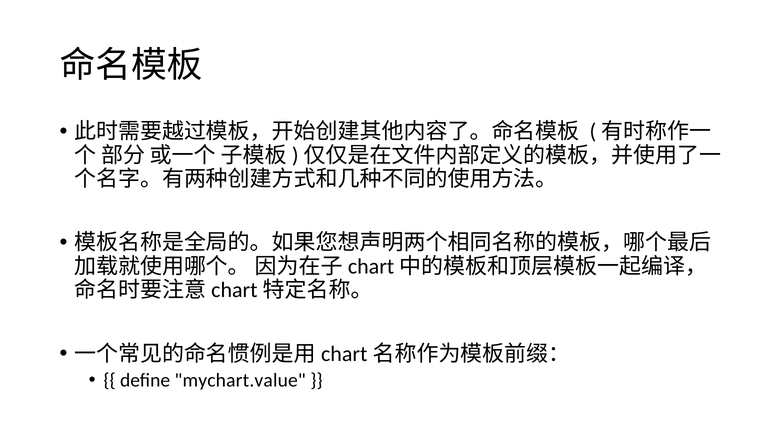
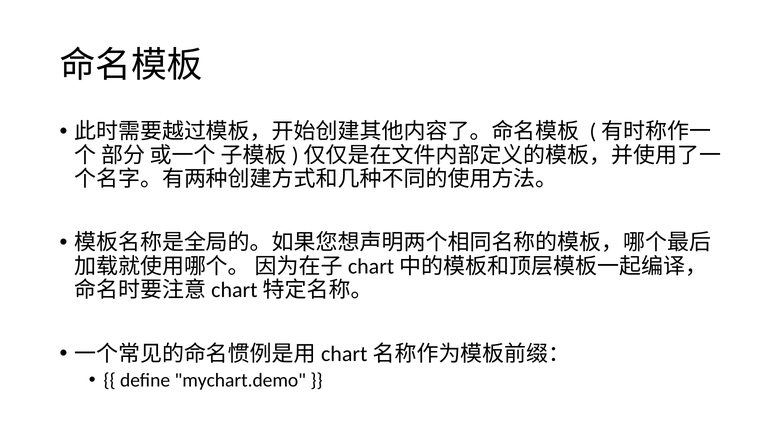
mychart.value: mychart.value -> mychart.demo
